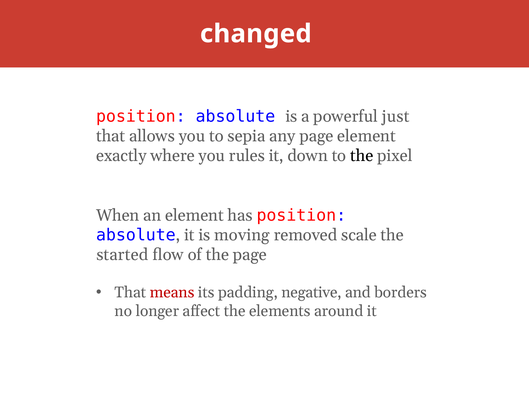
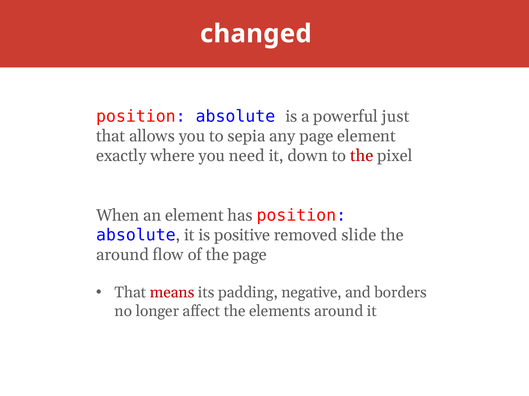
rules: rules -> need
the at (362, 156) colour: black -> red
moving: moving -> positive
scale: scale -> slide
started at (122, 255): started -> around
